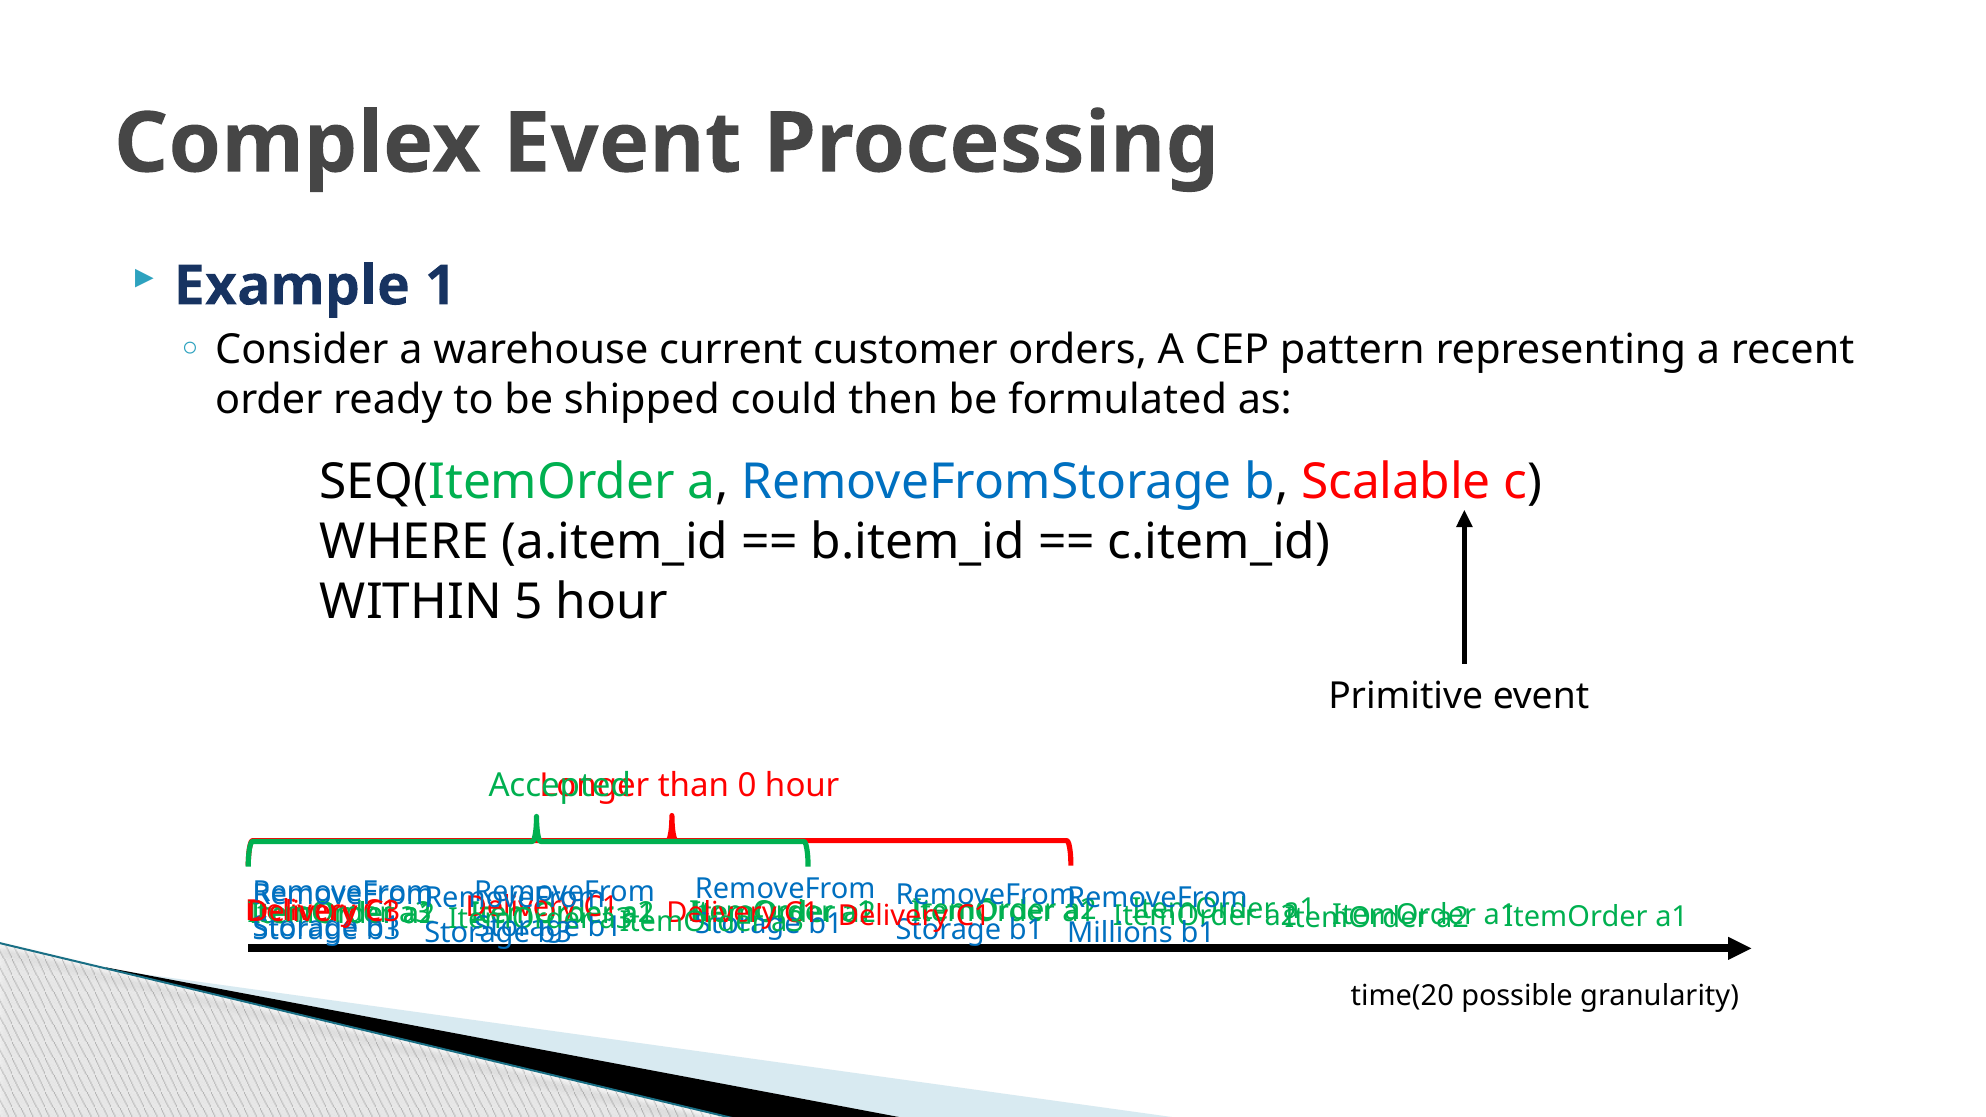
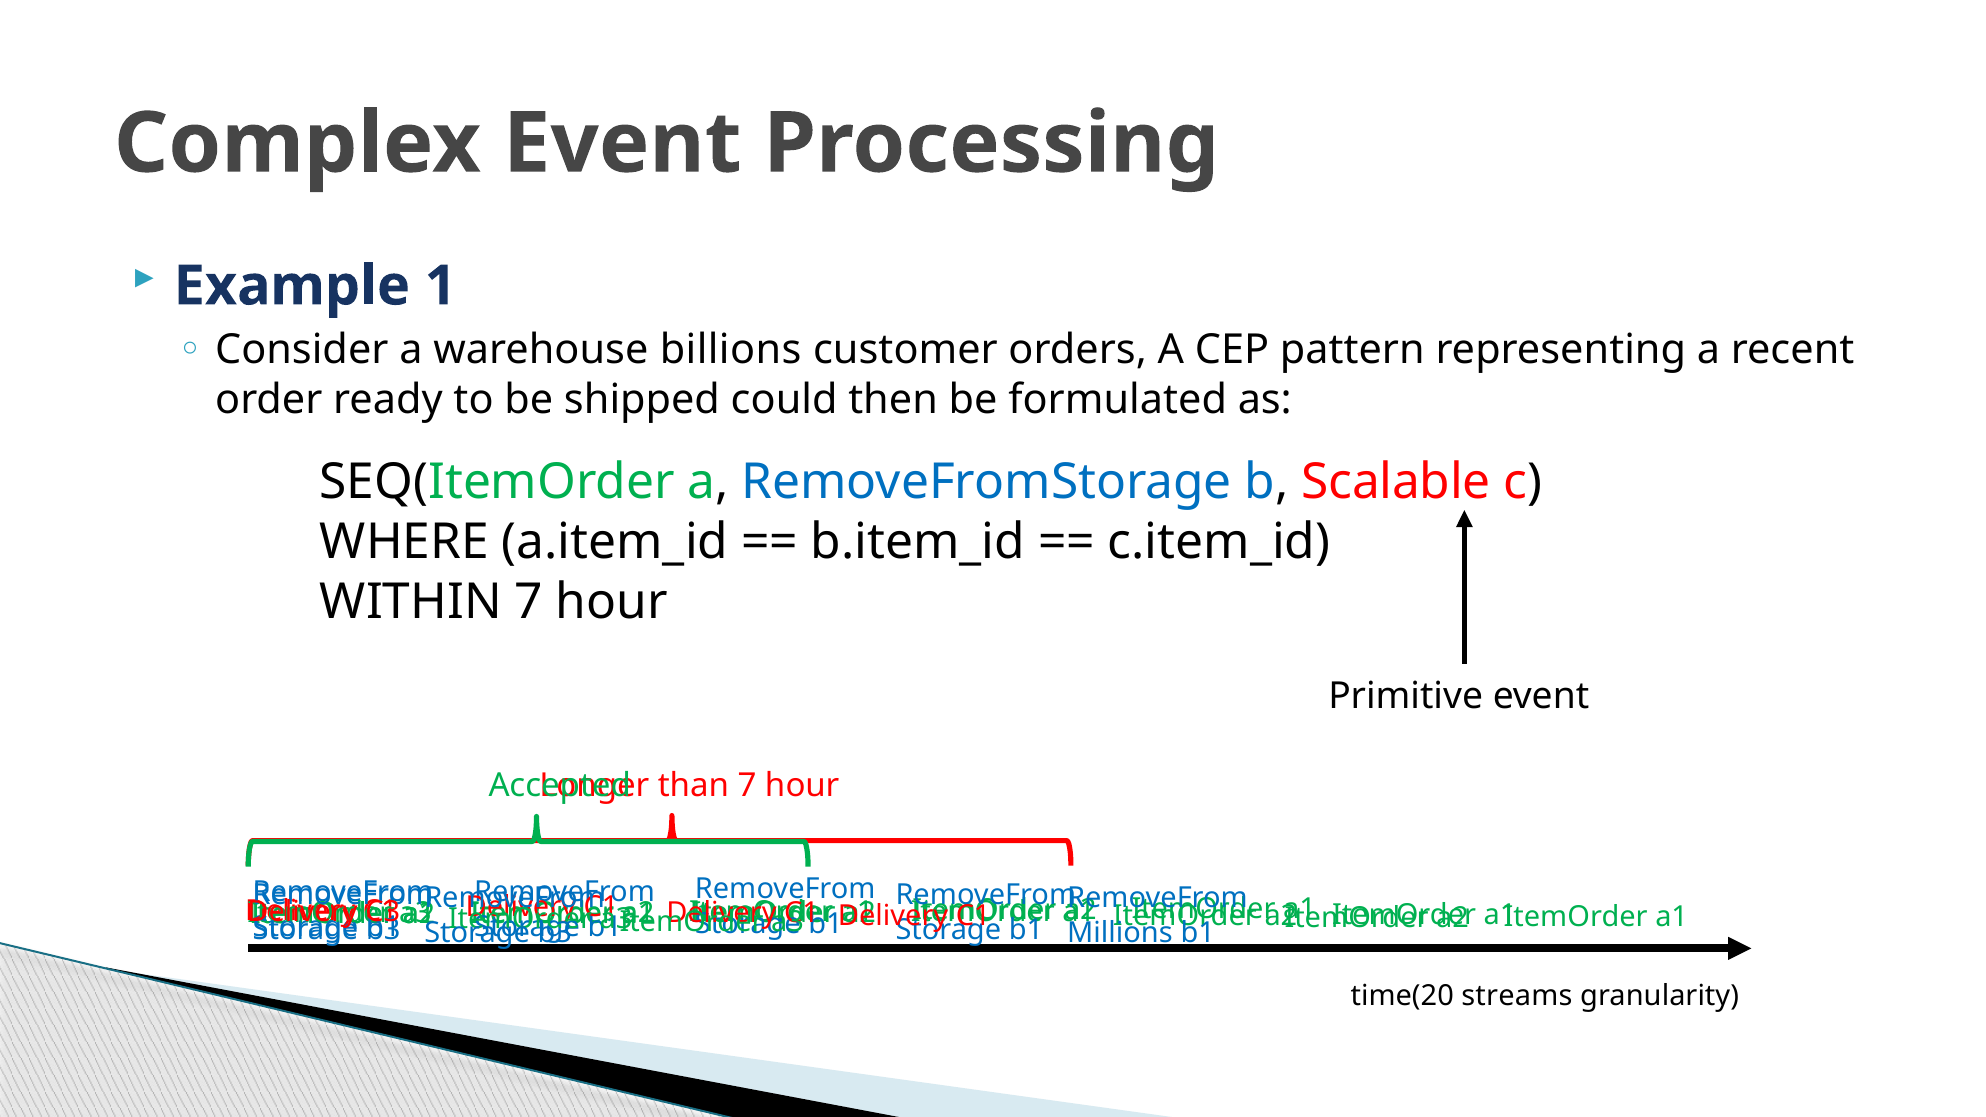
current: current -> billions
WITHIN 5: 5 -> 7
than 0: 0 -> 7
possible: possible -> streams
